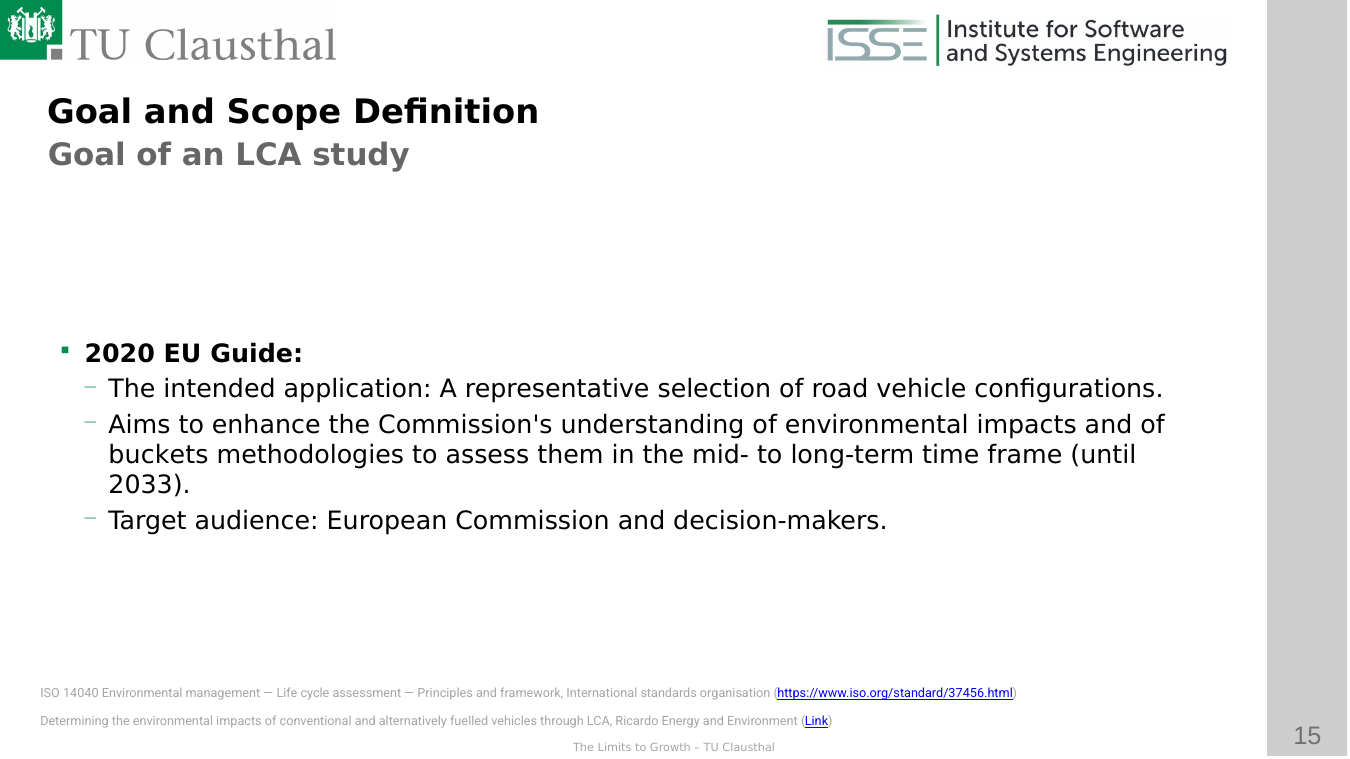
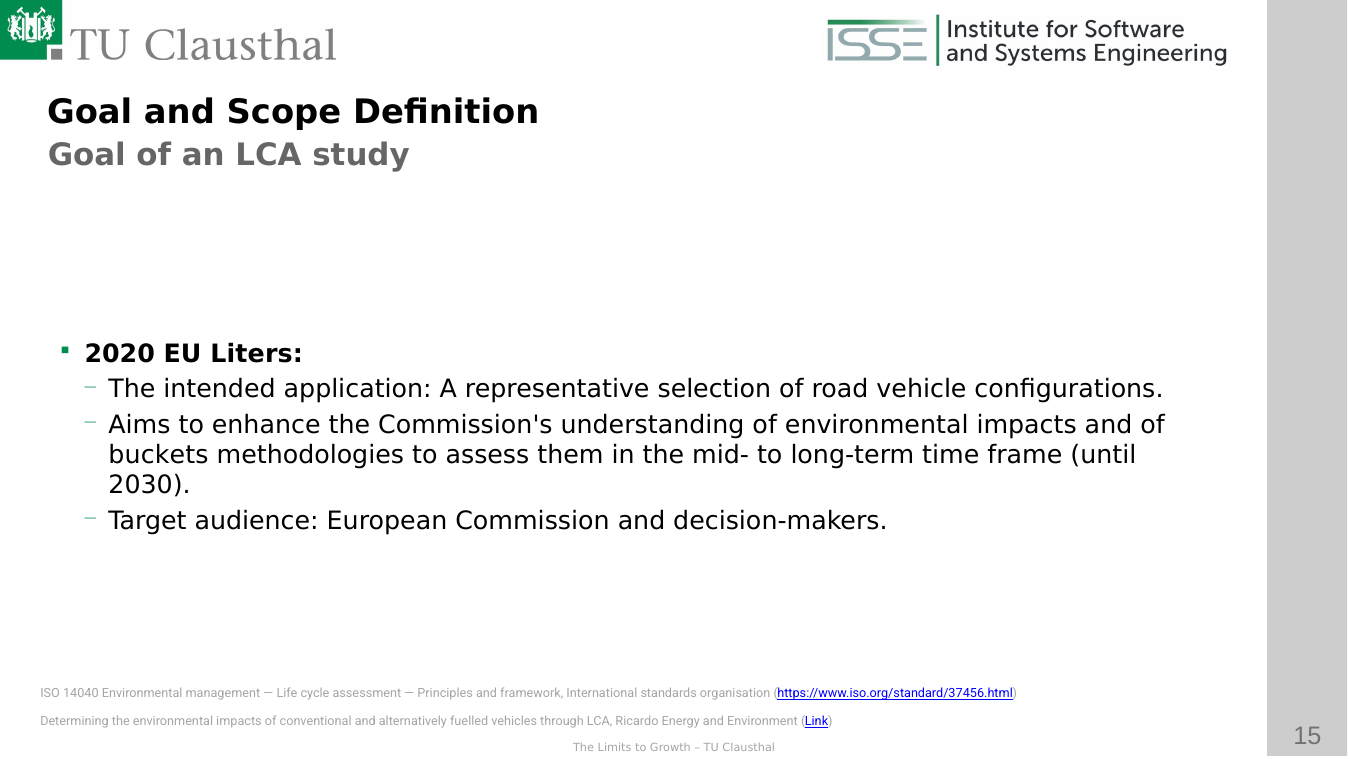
Guide: Guide -> Liters
2033: 2033 -> 2030
